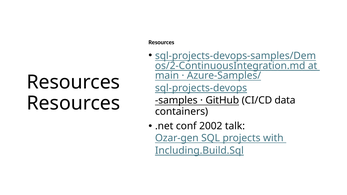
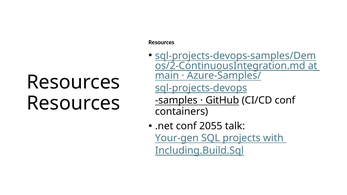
CI/CD data: data -> conf
2002: 2002 -> 2055
Ozar-gen: Ozar-gen -> Your-gen
